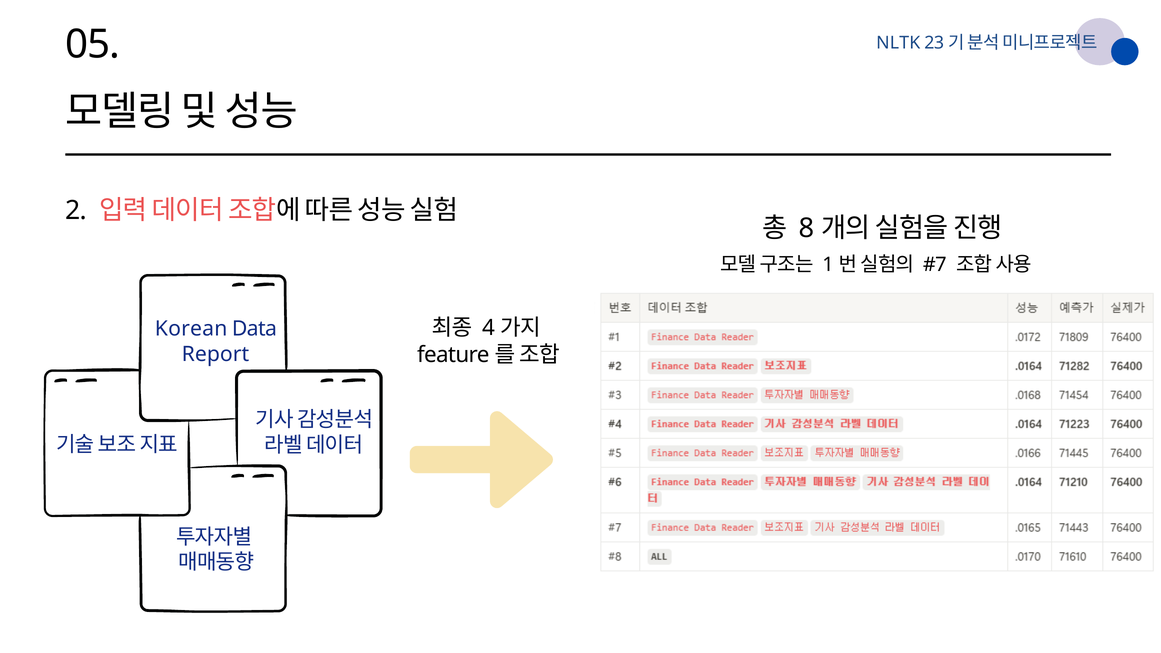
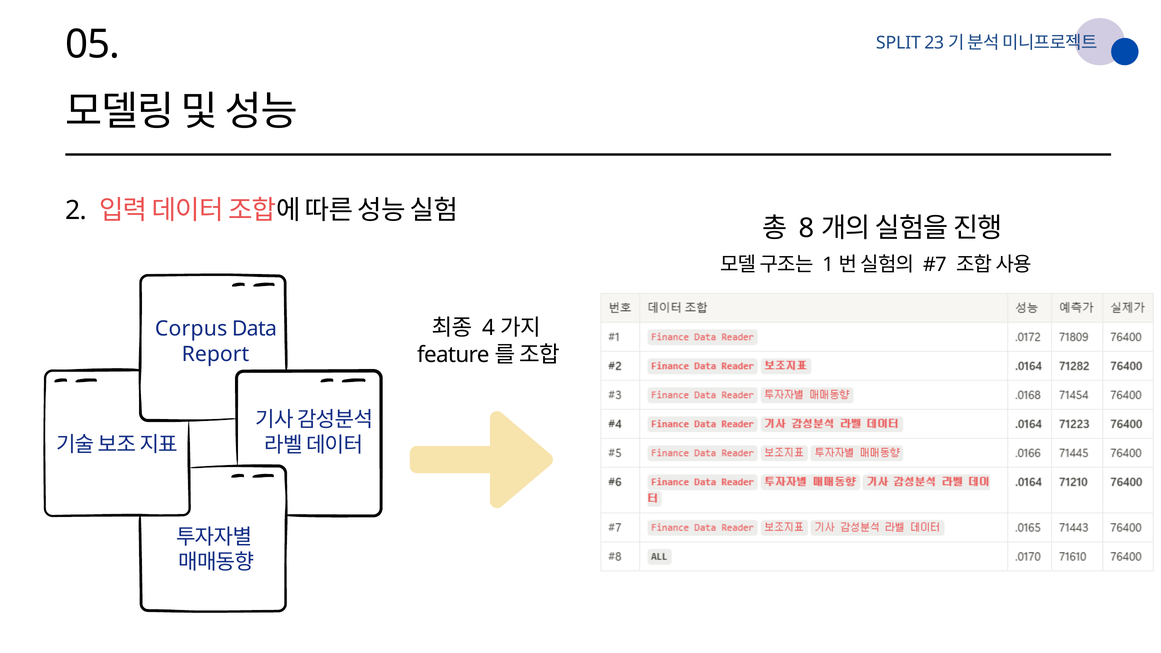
NLTK: NLTK -> SPLIT
Korean: Korean -> Corpus
